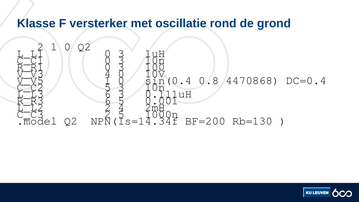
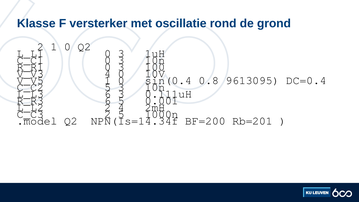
4470868: 4470868 -> 9613095
Rb=130: Rb=130 -> Rb=201
